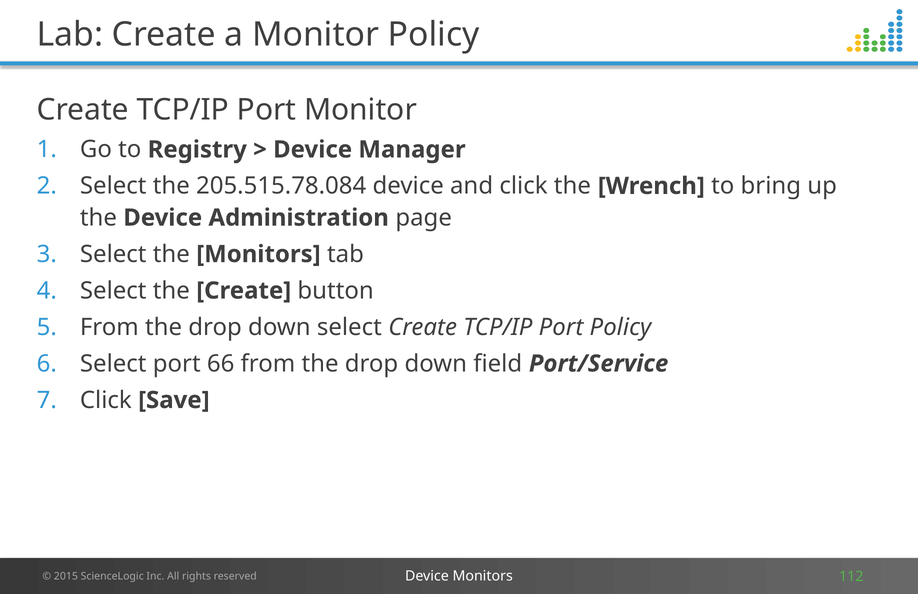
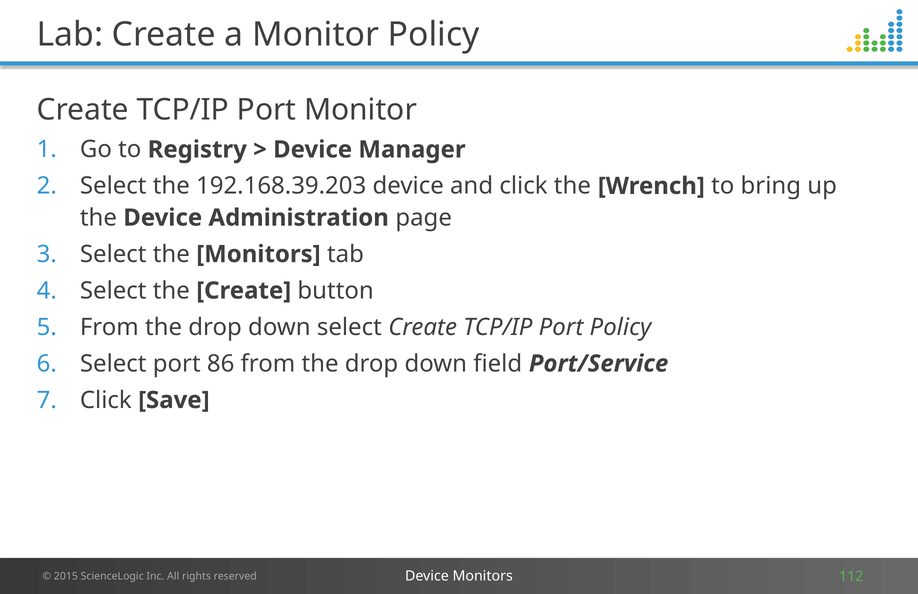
205.515.78.084: 205.515.78.084 -> 192.168.39.203
66: 66 -> 86
